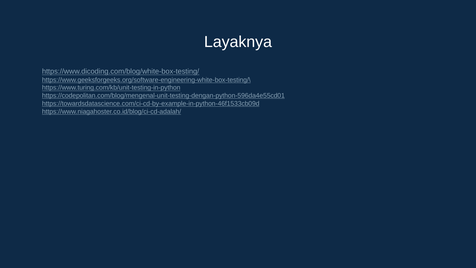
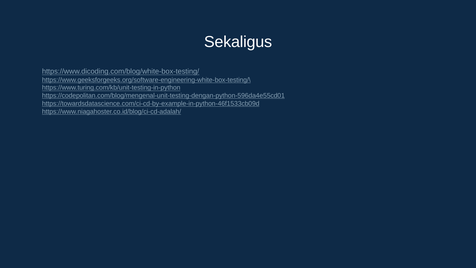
Layaknya: Layaknya -> Sekaligus
